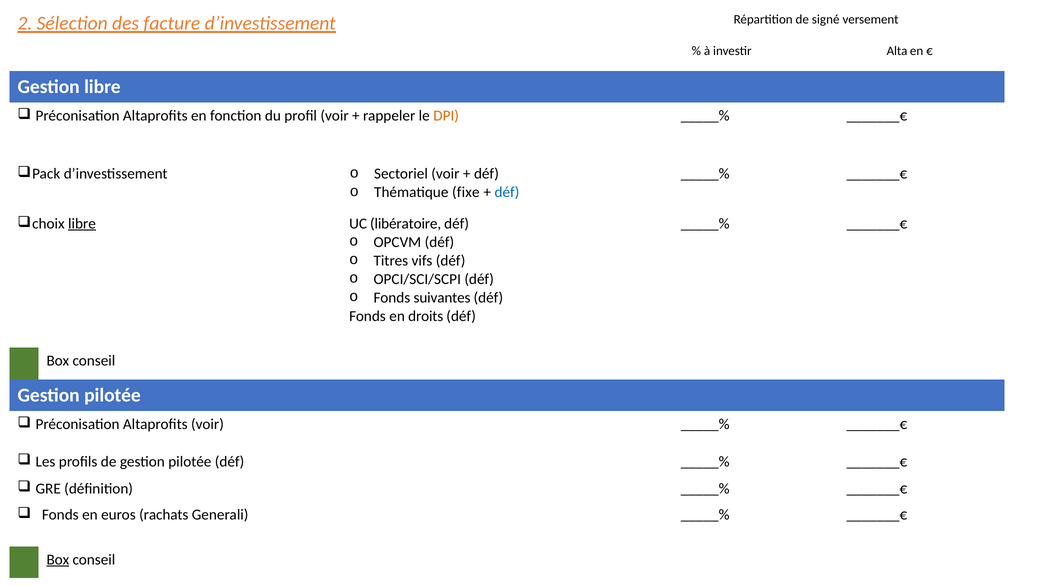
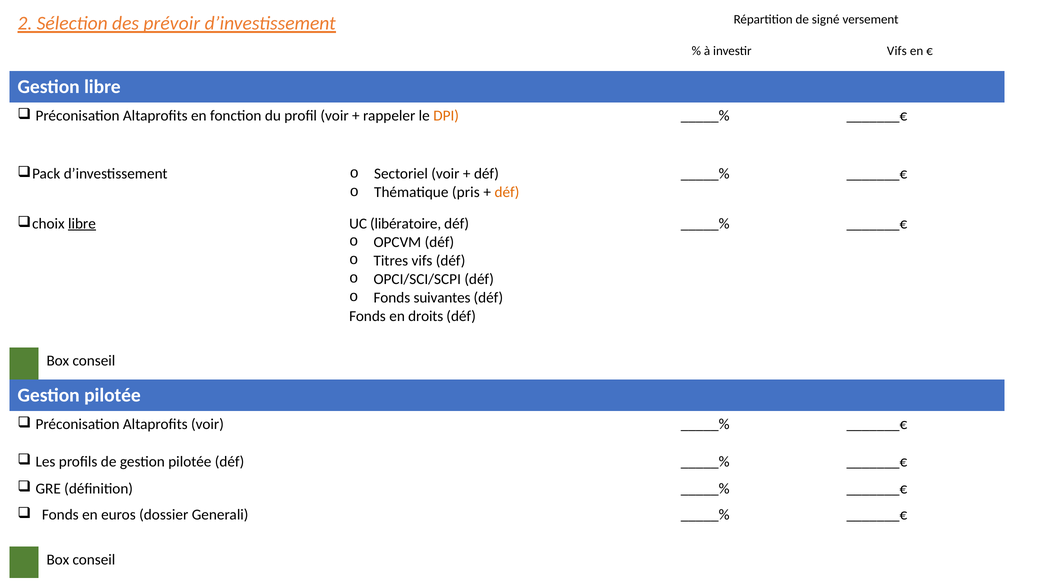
facture: facture -> prévoir
investir Alta: Alta -> Vifs
fixe: fixe -> pris
déf at (507, 192) colour: blue -> orange
rachats: rachats -> dossier
Box at (58, 560) underline: present -> none
